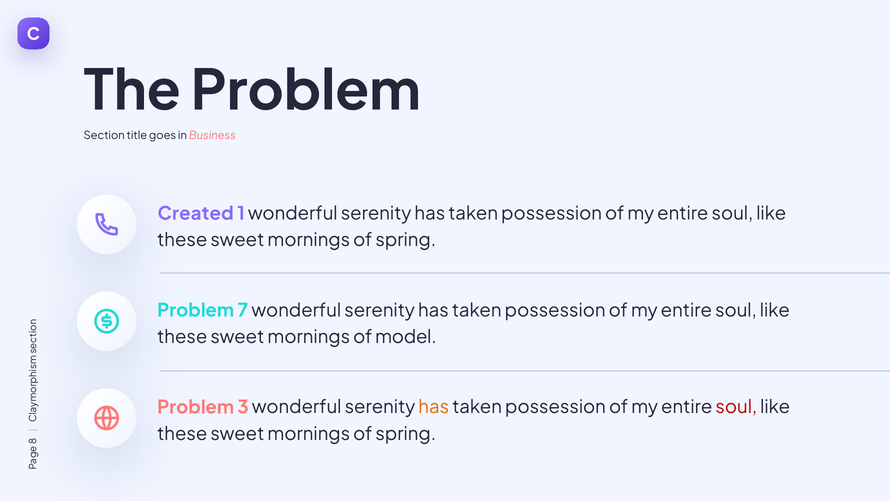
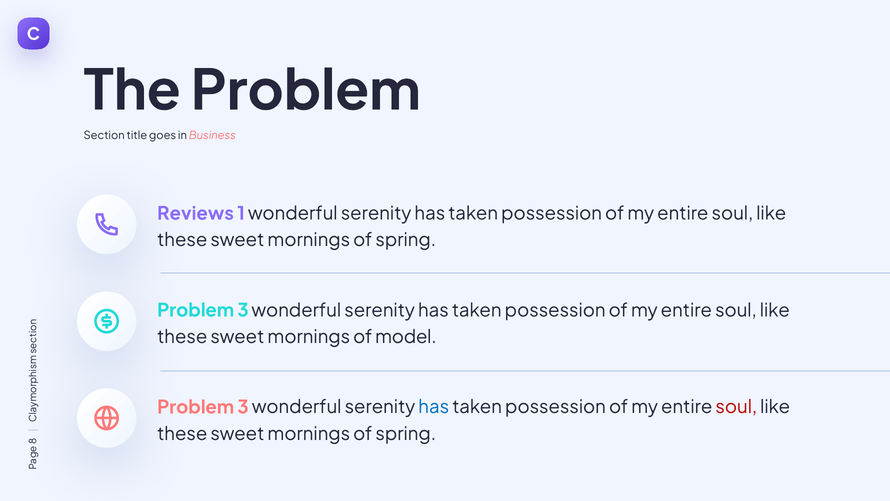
Created: Created -> Reviews
7 at (243, 310): 7 -> 3
has at (434, 407) colour: orange -> blue
